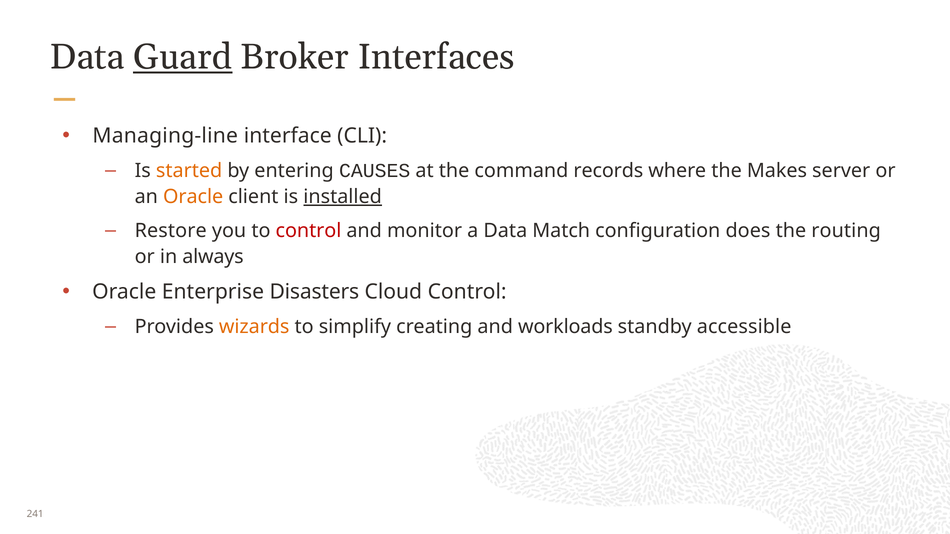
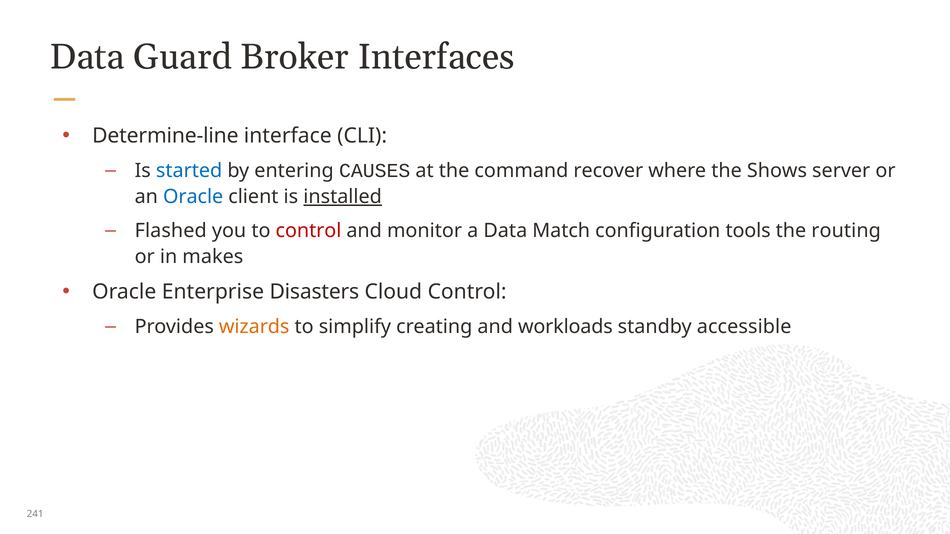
Guard underline: present -> none
Managing-line: Managing-line -> Determine-line
started colour: orange -> blue
records: records -> recover
Makes: Makes -> Shows
Oracle at (193, 197) colour: orange -> blue
Restore: Restore -> Flashed
does: does -> tools
always: always -> makes
